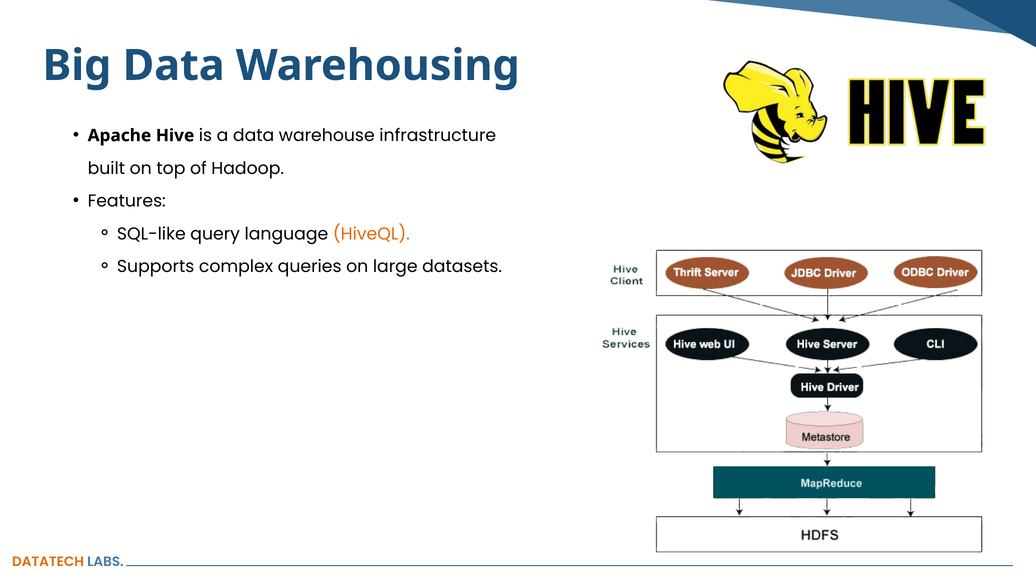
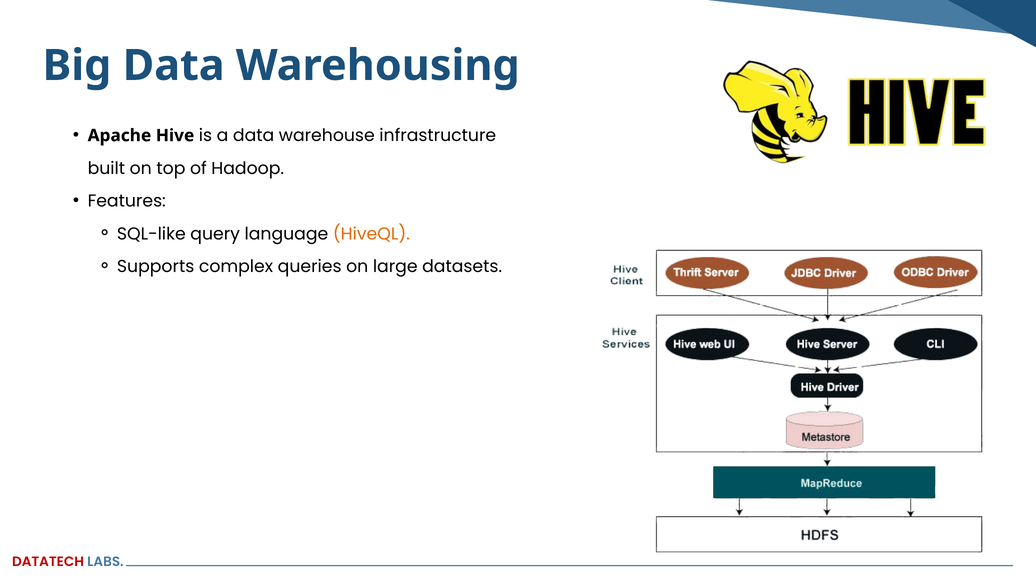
DATATECH colour: orange -> red
